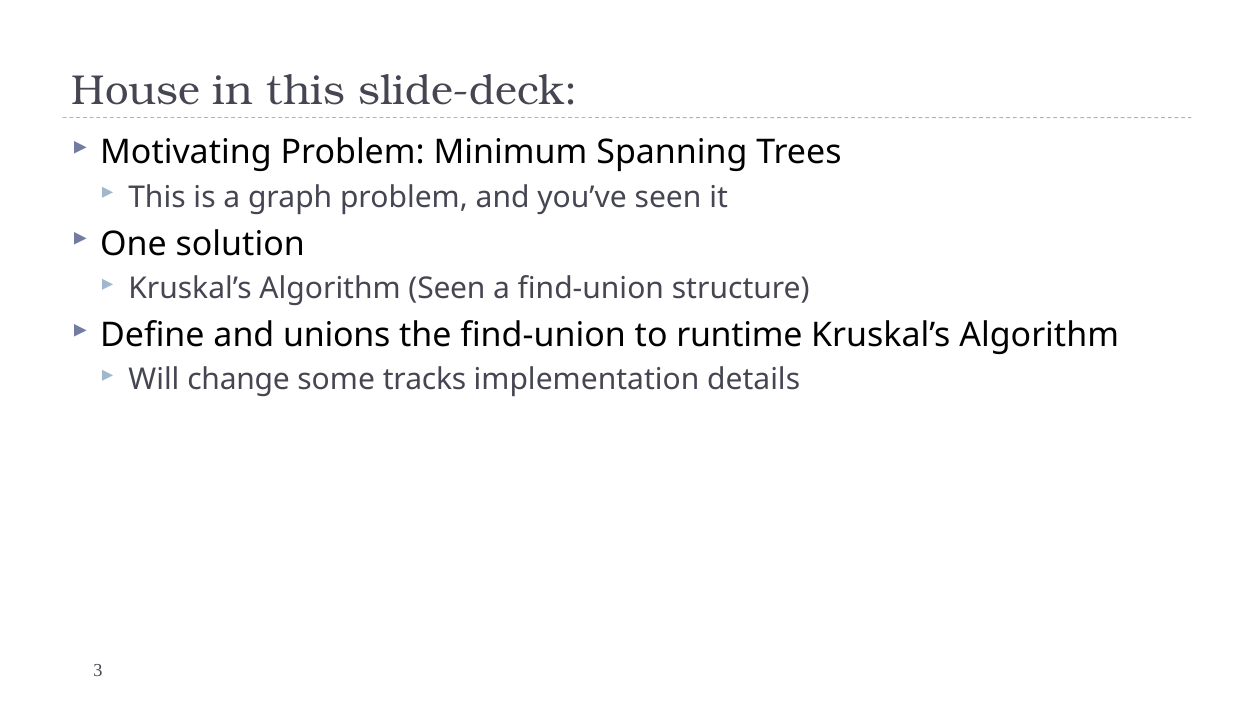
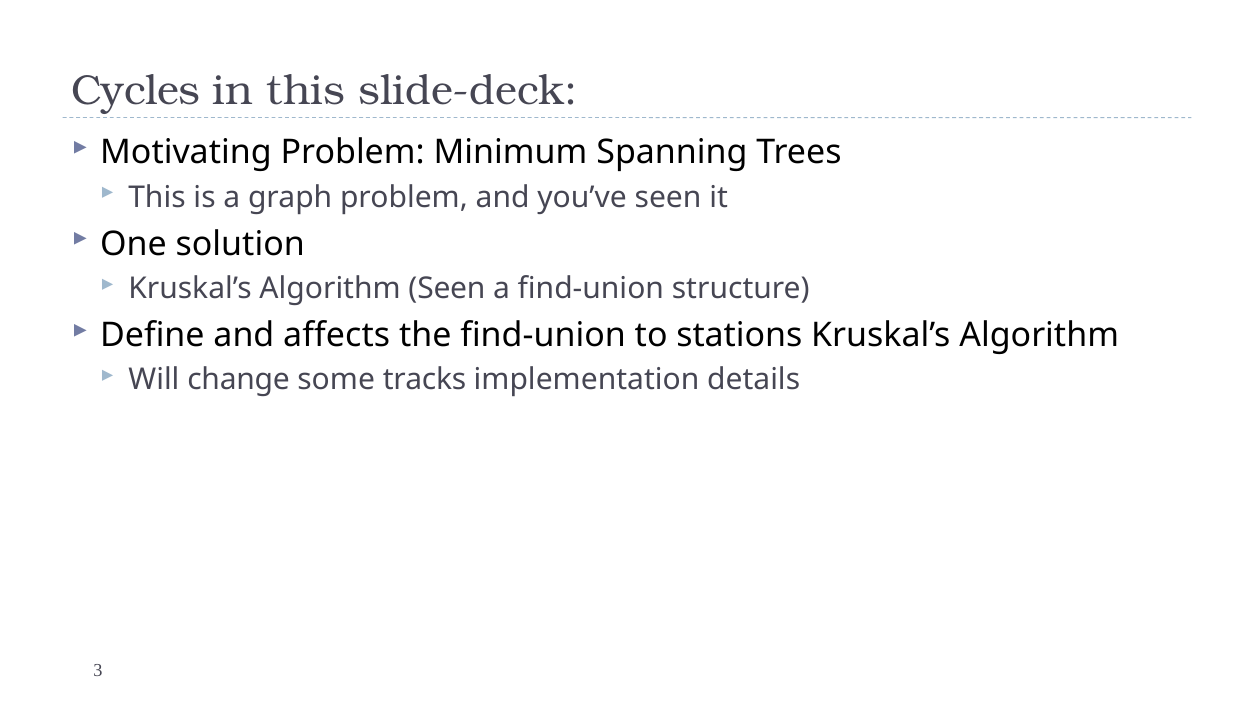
House: House -> Cycles
unions: unions -> affects
runtime: runtime -> stations
